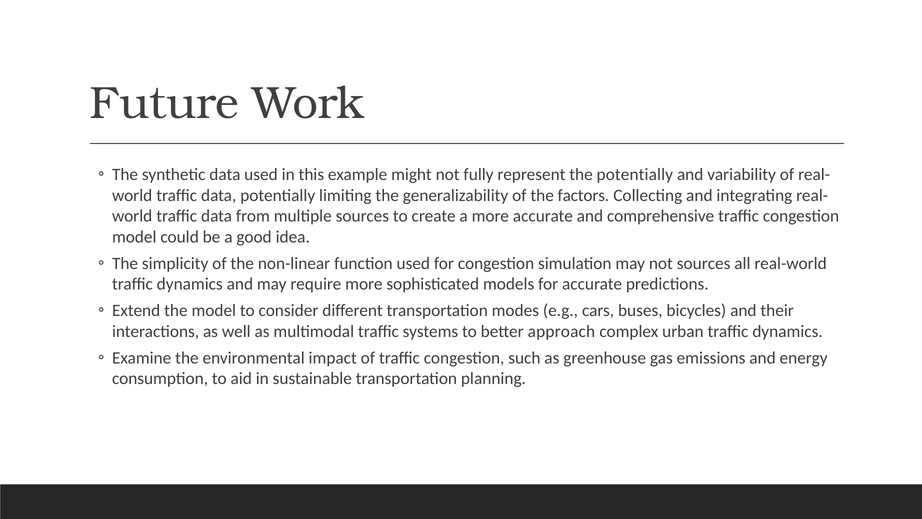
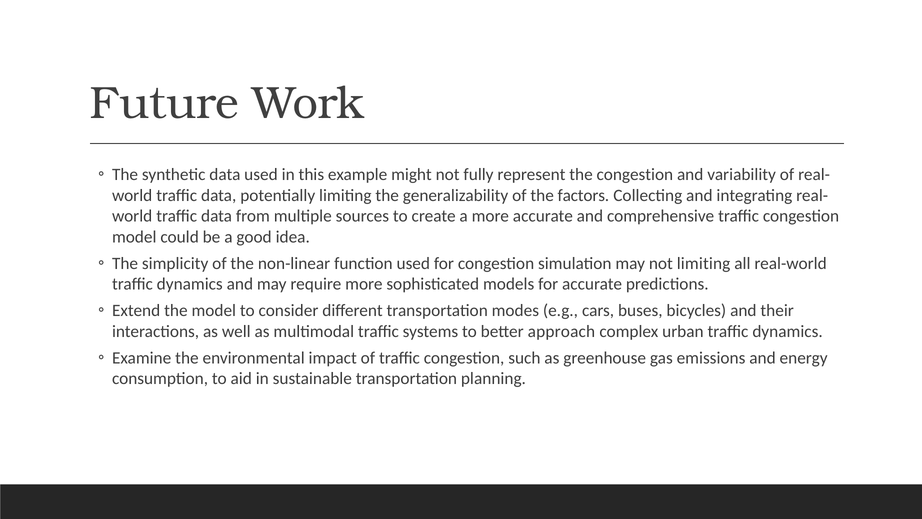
the potentially: potentially -> congestion
not sources: sources -> limiting
